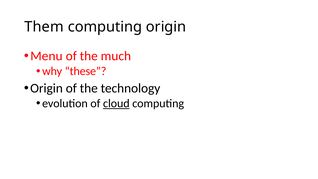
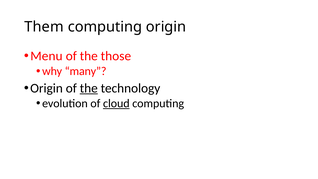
much: much -> those
these: these -> many
the at (89, 88) underline: none -> present
